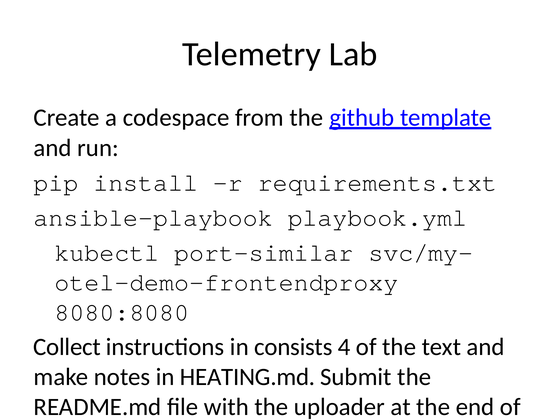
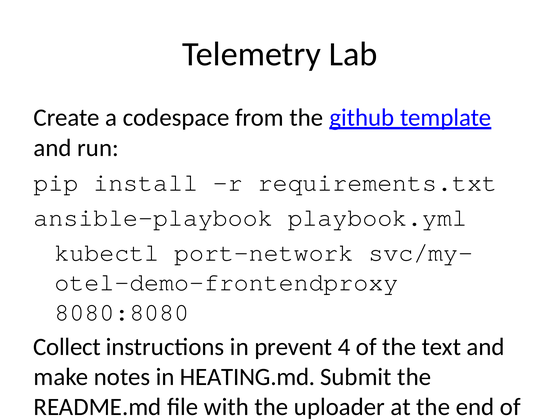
port-similar: port-similar -> port-network
consists: consists -> prevent
